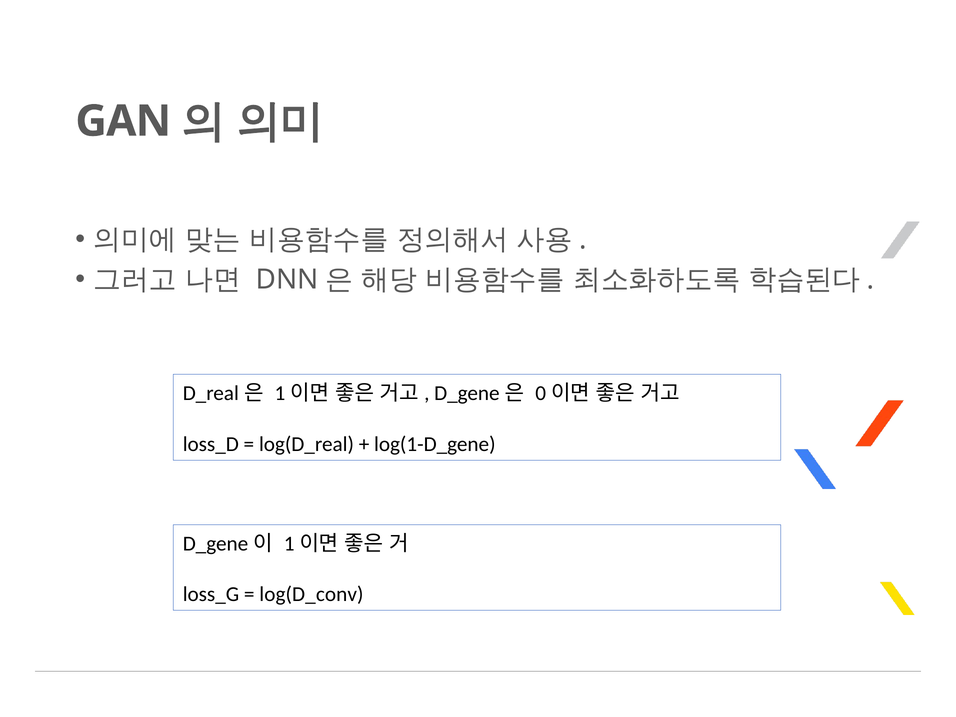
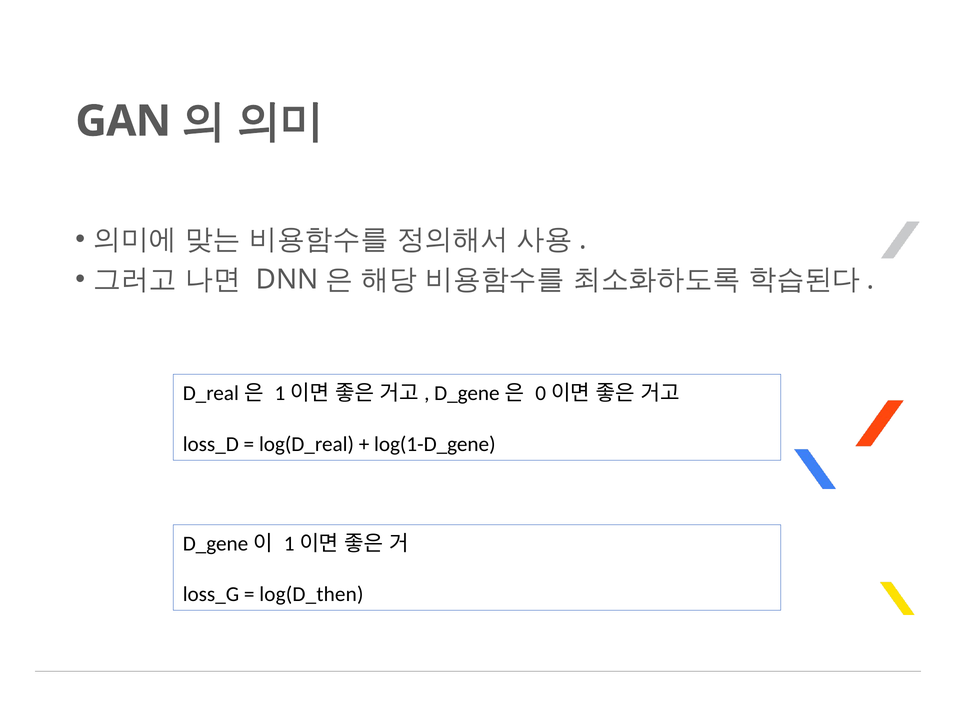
log(D_conv: log(D_conv -> log(D_then
